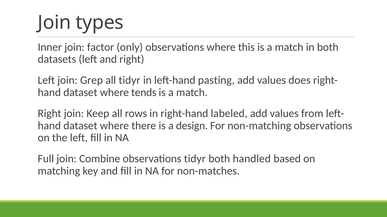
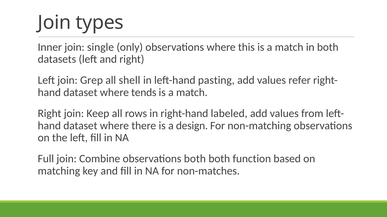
factor: factor -> single
all tidyr: tidyr -> shell
does: does -> refer
observations tidyr: tidyr -> both
handled: handled -> function
